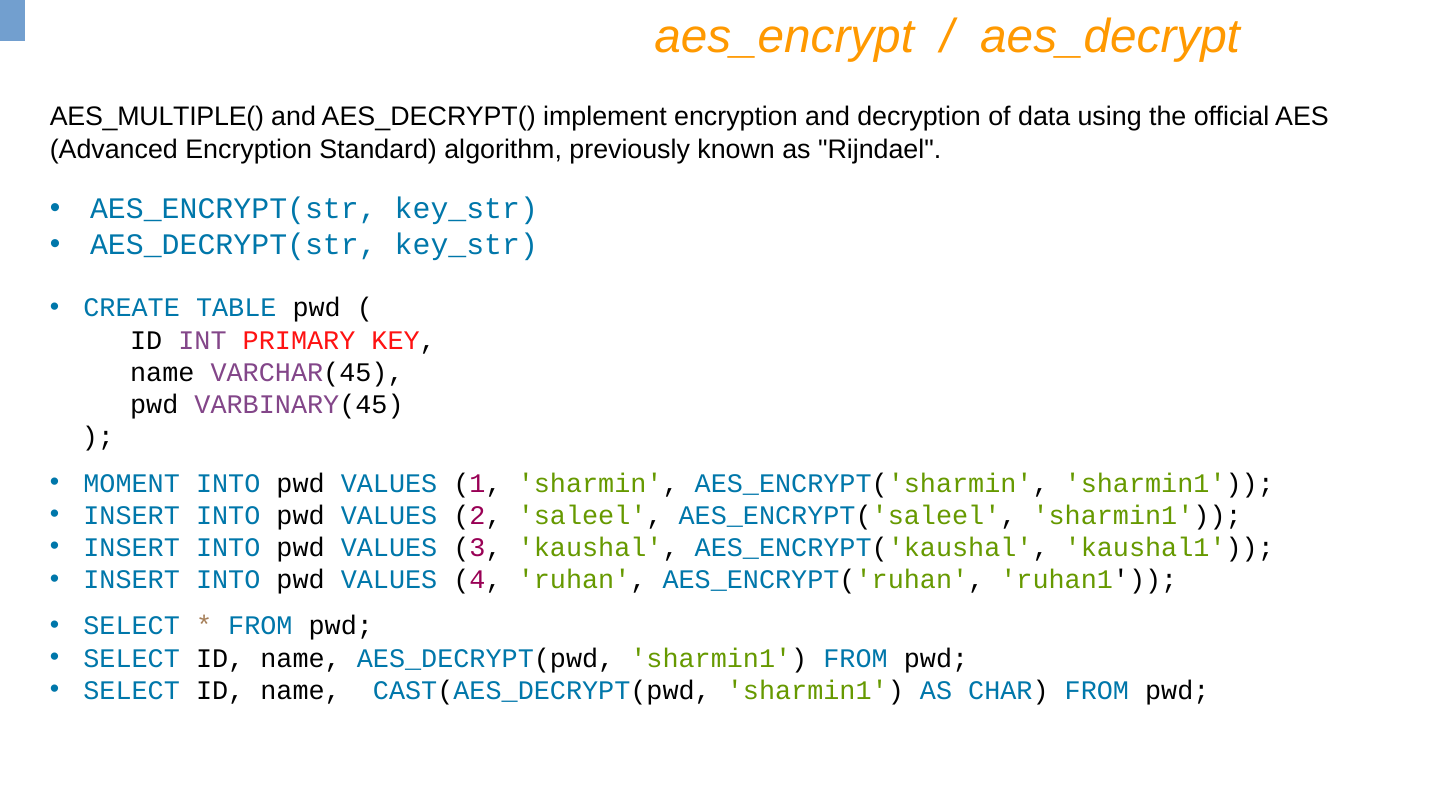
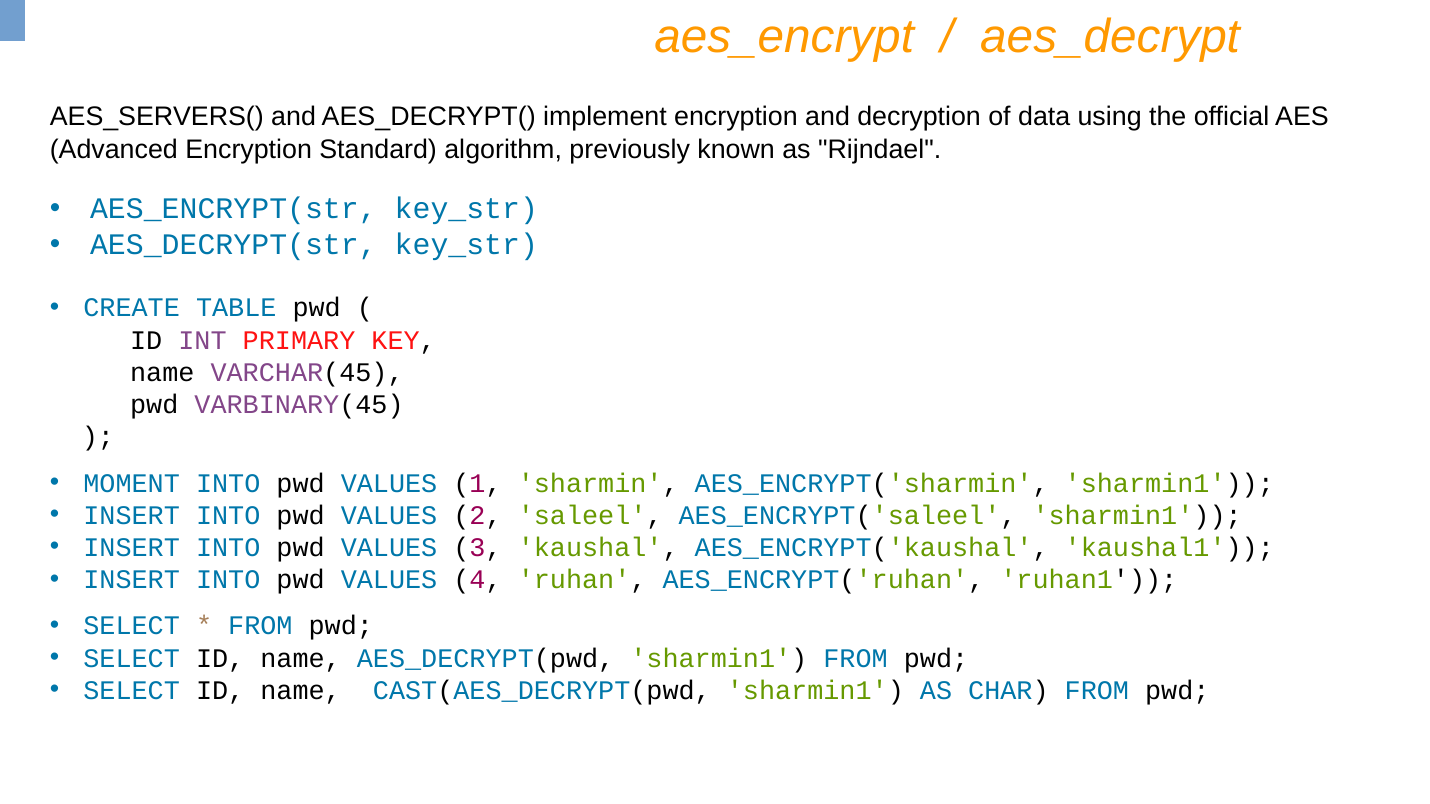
AES_MULTIPLE(: AES_MULTIPLE( -> AES_SERVERS(
